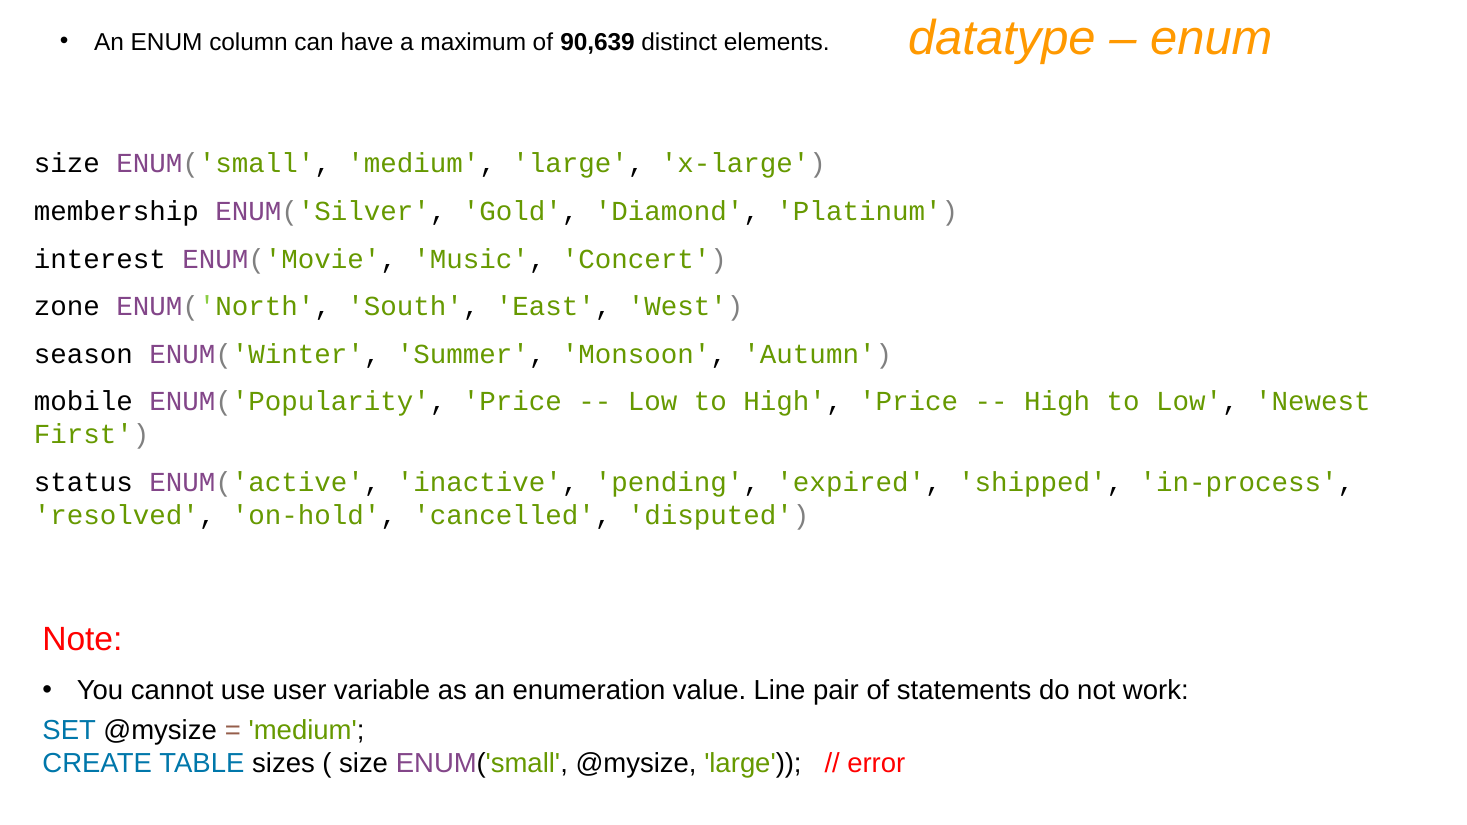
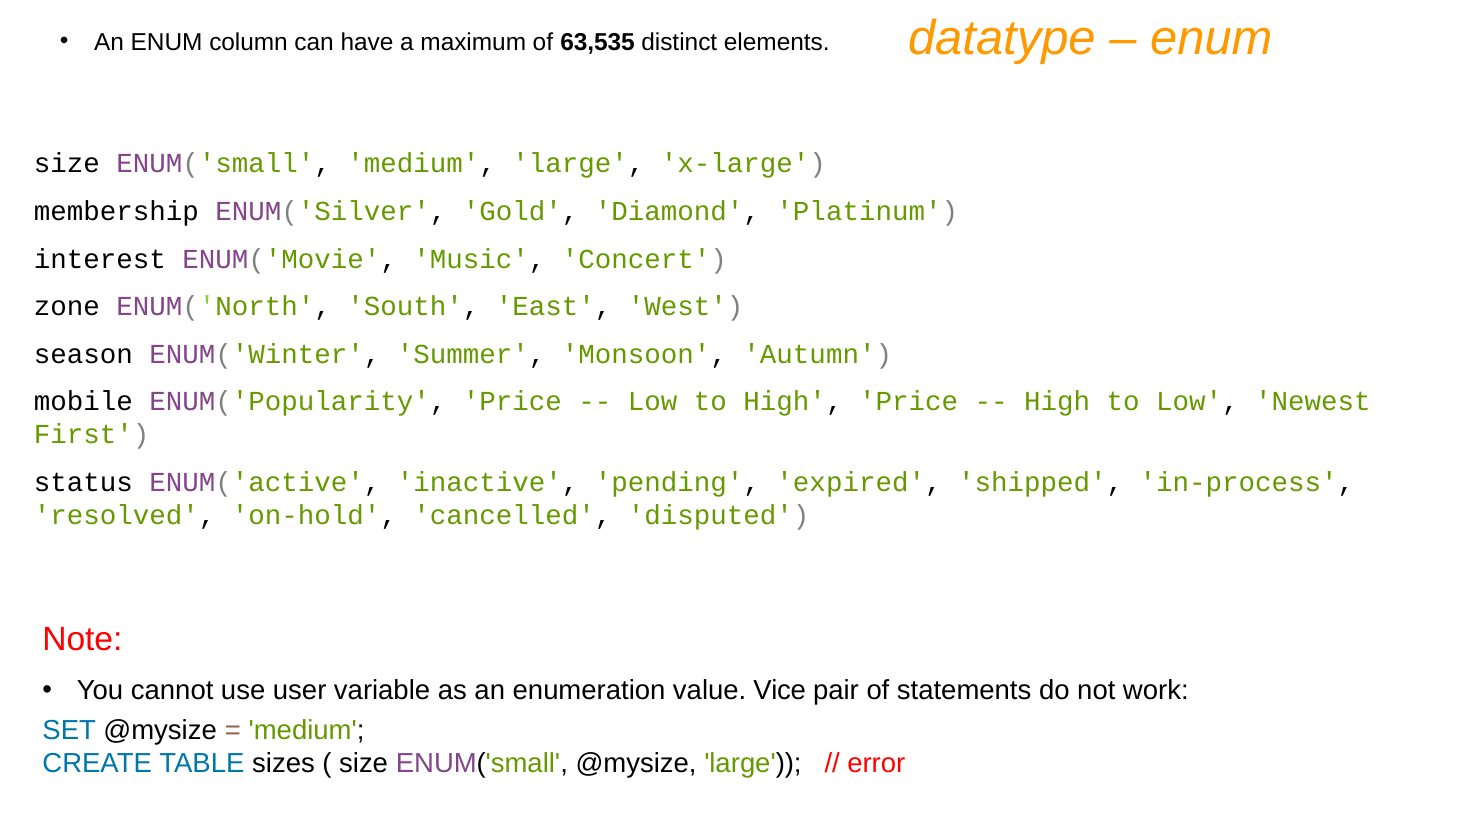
90,639: 90,639 -> 63,535
Line: Line -> Vice
